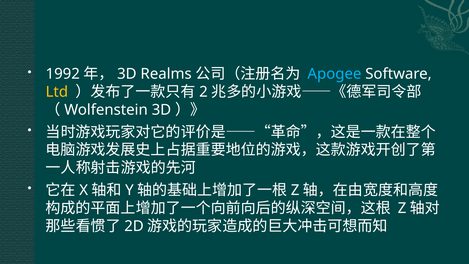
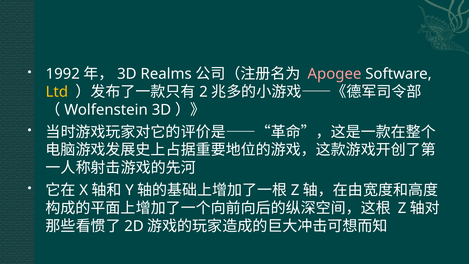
Apogee colour: light blue -> pink
